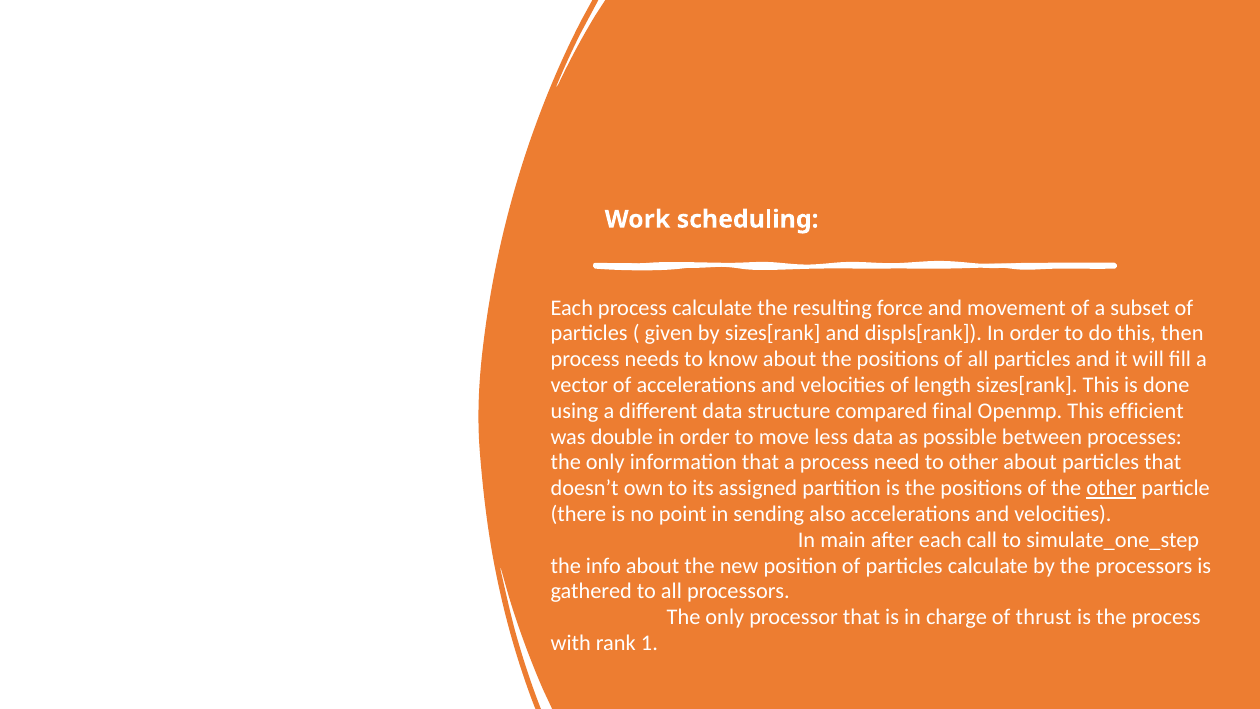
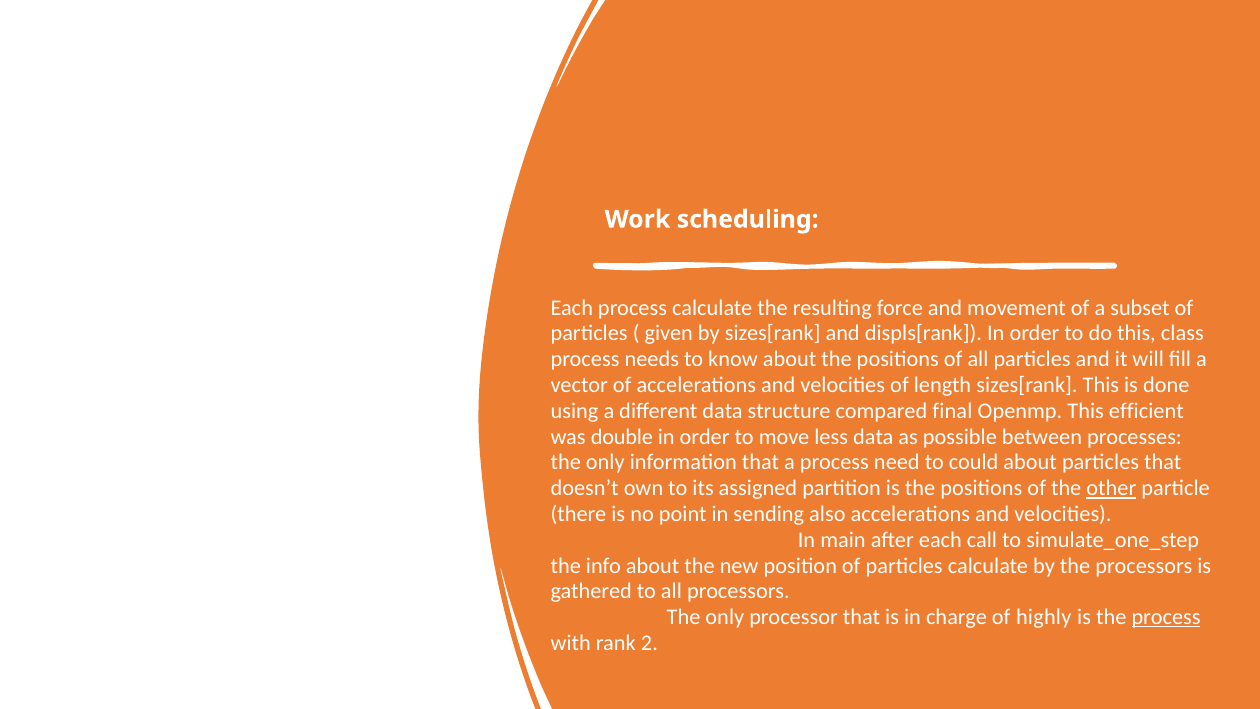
then: then -> class
to other: other -> could
thrust: thrust -> highly
process at (1166, 617) underline: none -> present
1: 1 -> 2
